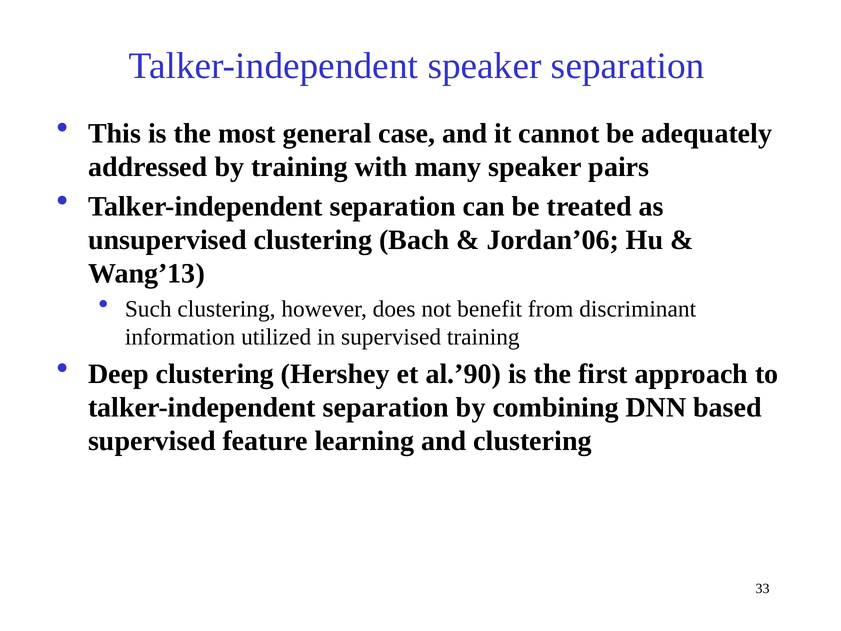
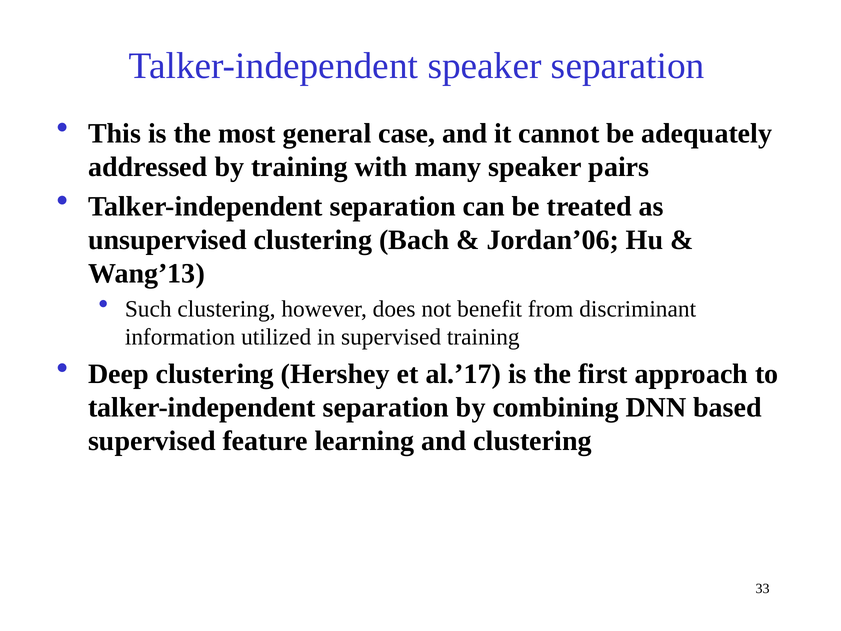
al.’90: al.’90 -> al.’17
